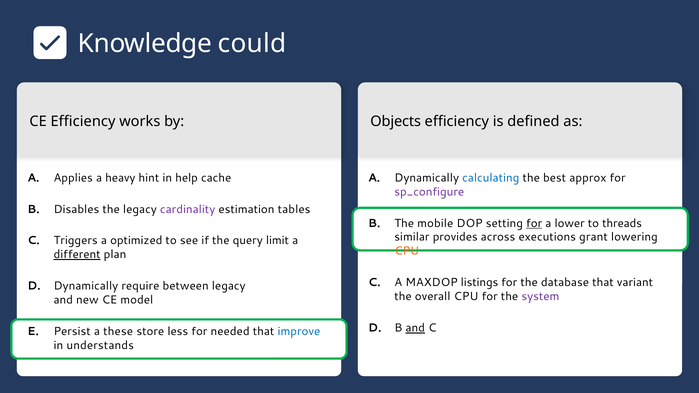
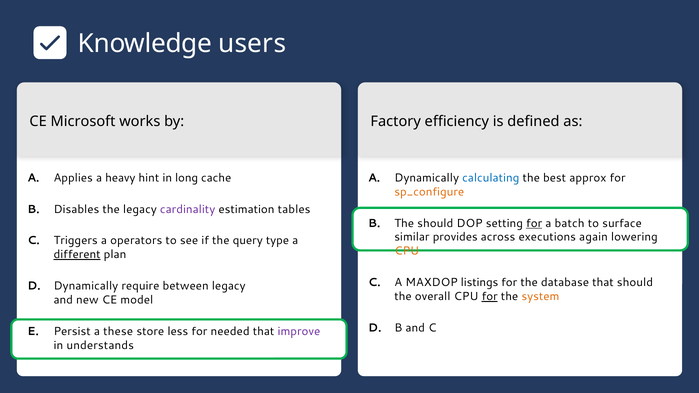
could: could -> users
CE Efficiency: Efficiency -> Microsoft
Objects: Objects -> Factory
help: help -> long
sp_configure colour: purple -> orange
The mobile: mobile -> should
lower: lower -> batch
threads: threads -> surface
grant: grant -> again
optimized: optimized -> operators
limit: limit -> type
that variant: variant -> should
for at (490, 297) underline: none -> present
system colour: purple -> orange
and at (415, 328) underline: present -> none
improve colour: blue -> purple
